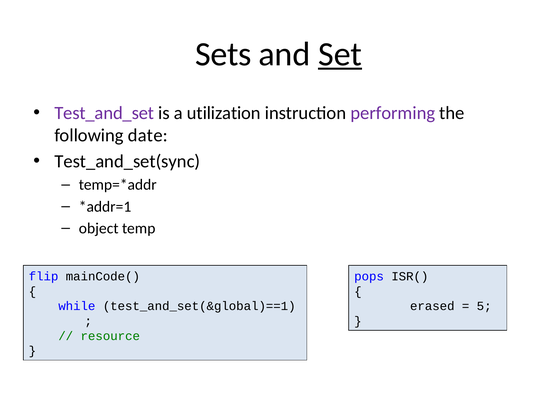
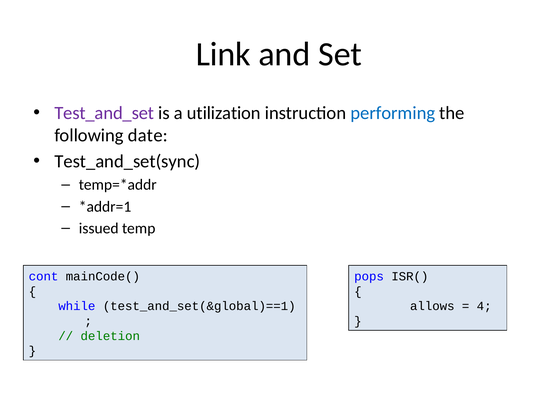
Sets: Sets -> Link
Set underline: present -> none
performing colour: purple -> blue
object: object -> issued
flip: flip -> cont
erased: erased -> allows
5: 5 -> 4
resource: resource -> deletion
